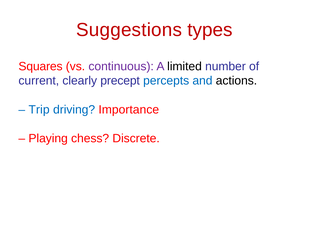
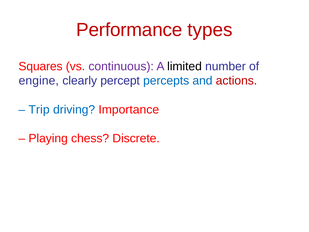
Suggestions: Suggestions -> Performance
current: current -> engine
precept: precept -> percept
actions colour: black -> red
